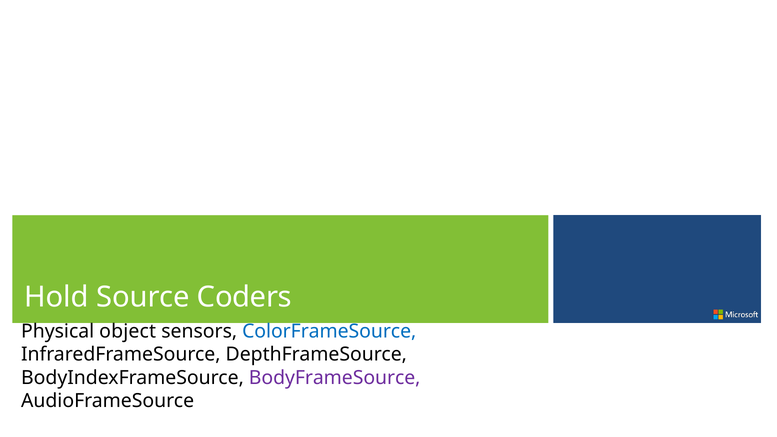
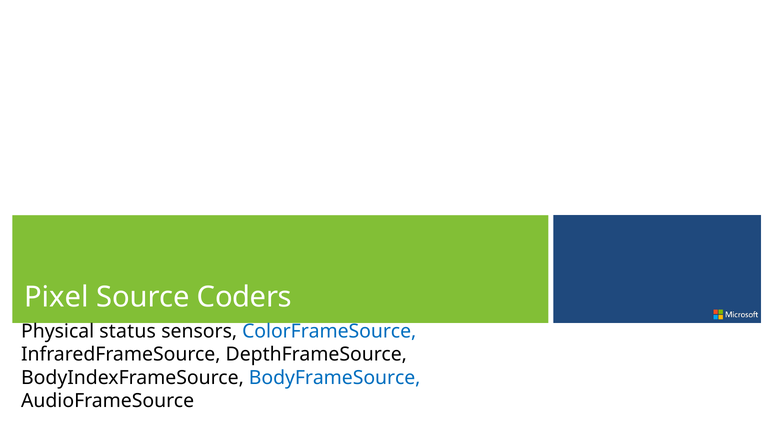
Hold: Hold -> Pixel
object: object -> status
BodyFrameSource colour: purple -> blue
